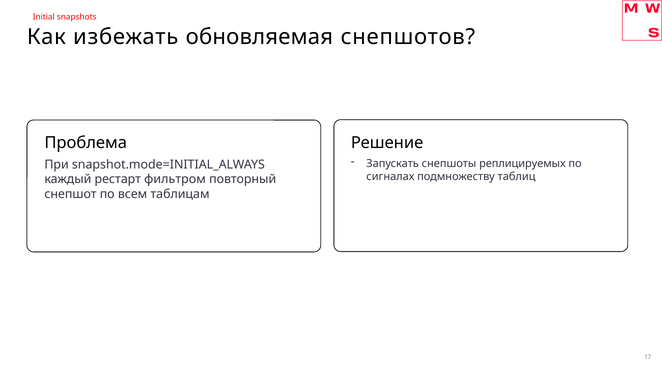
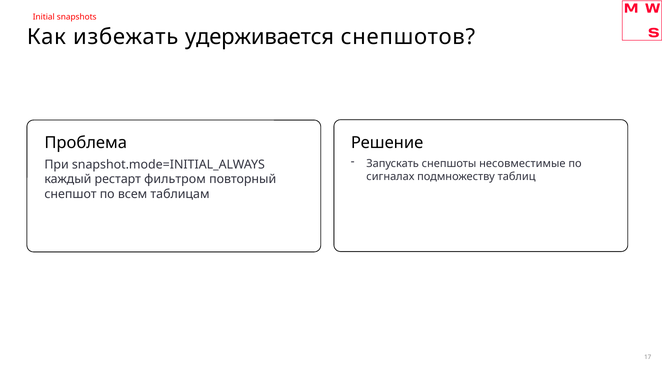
обновляемая: обновляемая -> удерживается
реплицируемых: реплицируемых -> несовместимые
